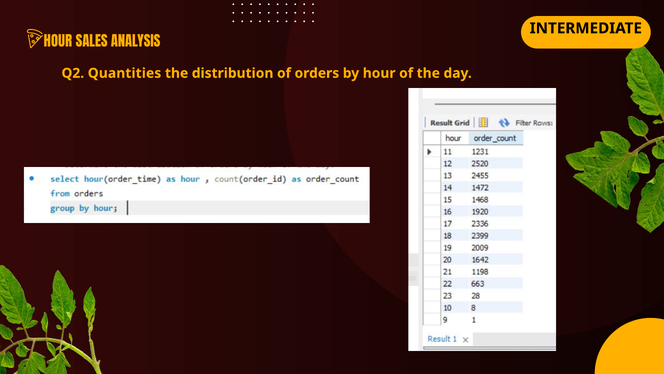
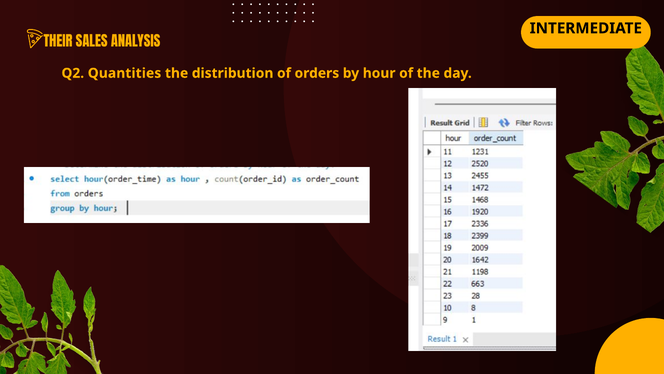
HOUR at (58, 42): HOUR -> THEIR
